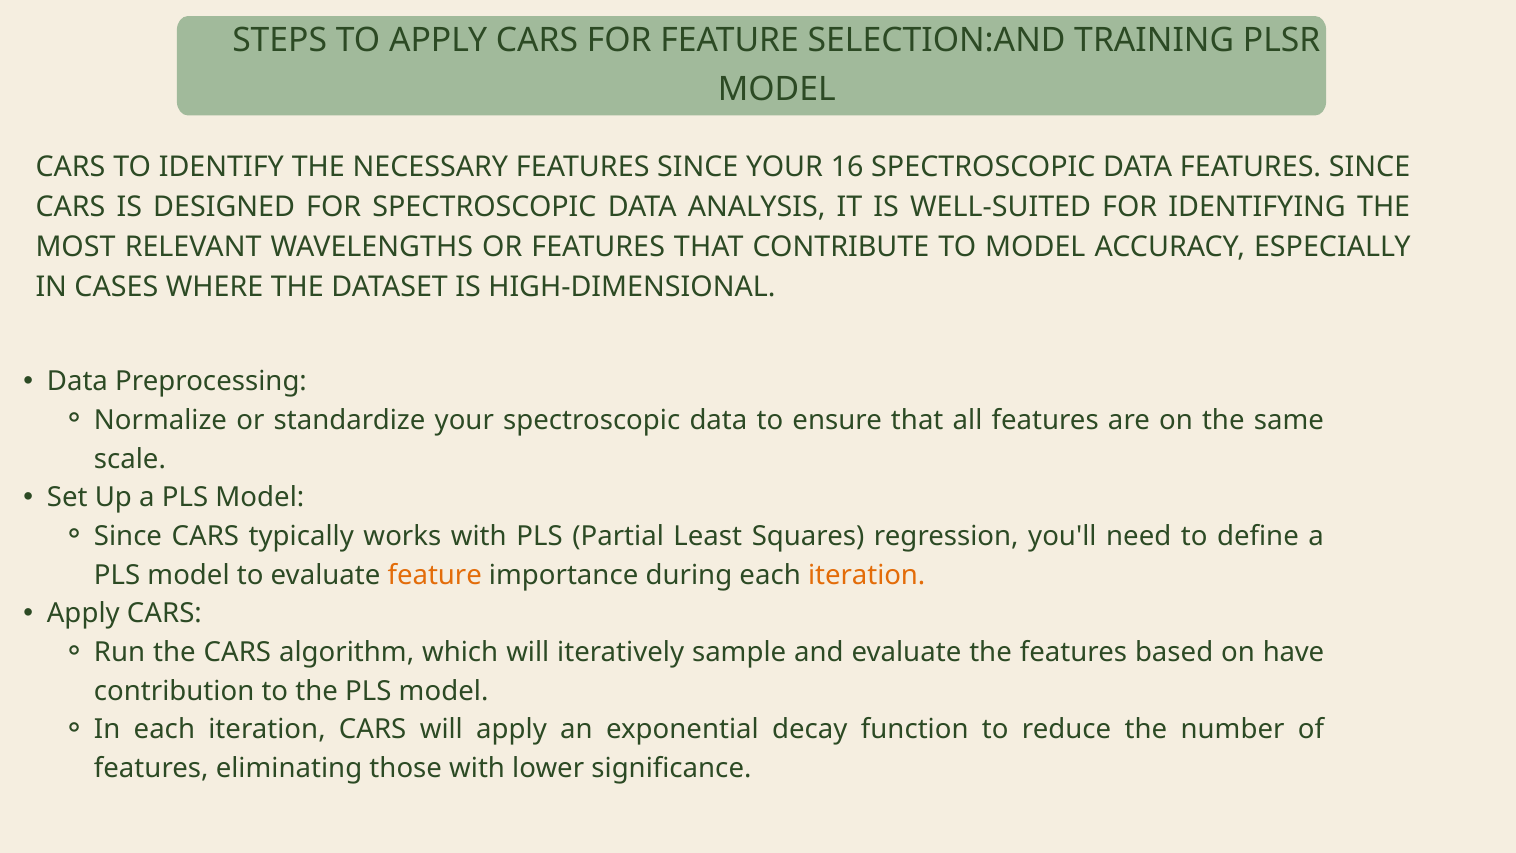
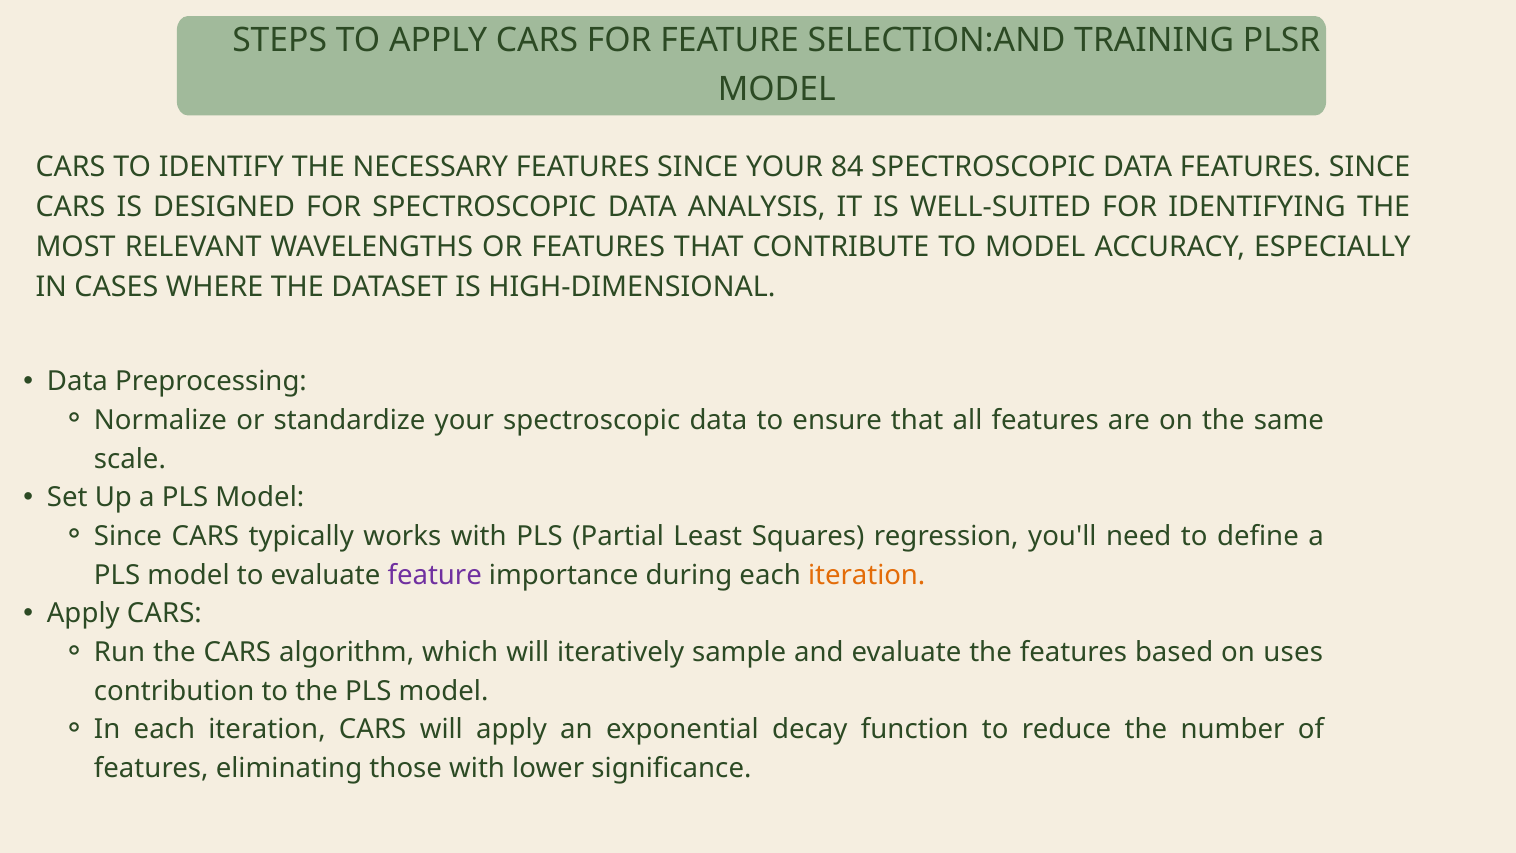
16: 16 -> 84
feature at (435, 575) colour: orange -> purple
have: have -> uses
